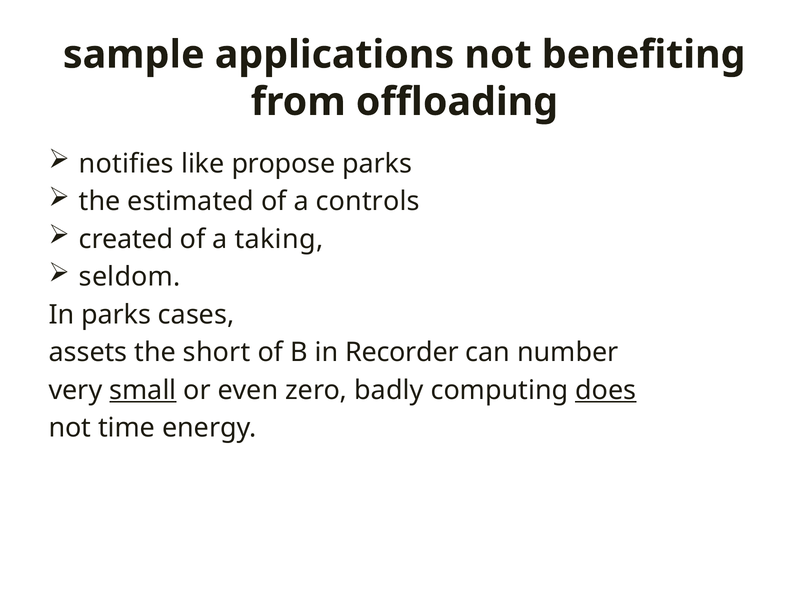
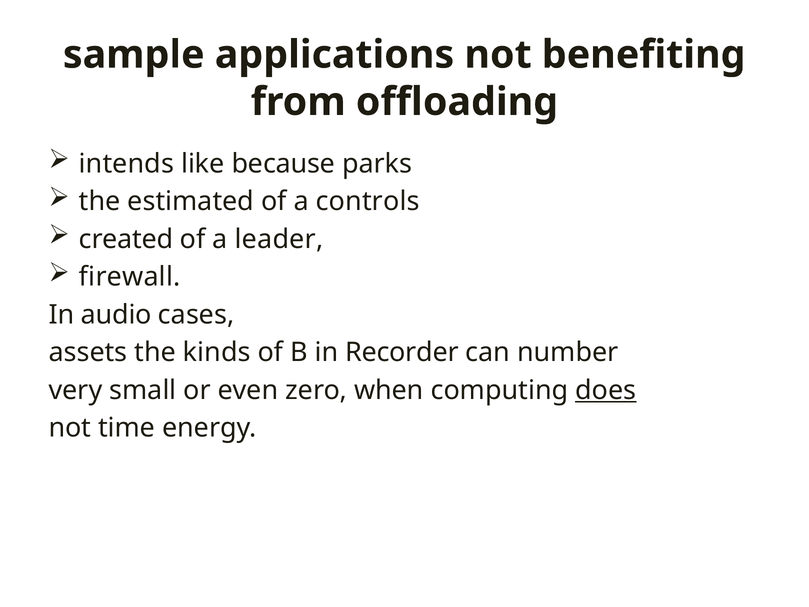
notifies: notifies -> intends
propose: propose -> because
taking: taking -> leader
seldom: seldom -> firewall
In parks: parks -> audio
short: short -> kinds
small underline: present -> none
badly: badly -> when
